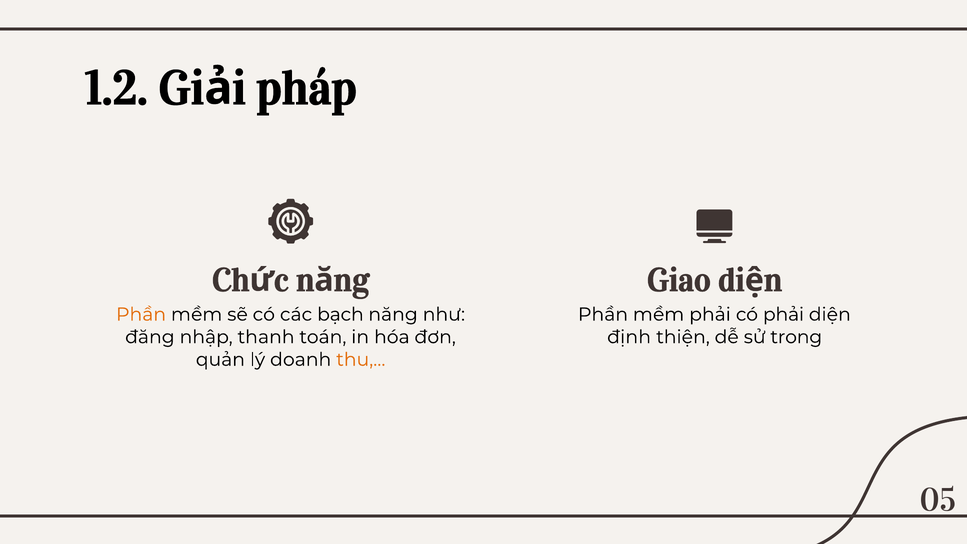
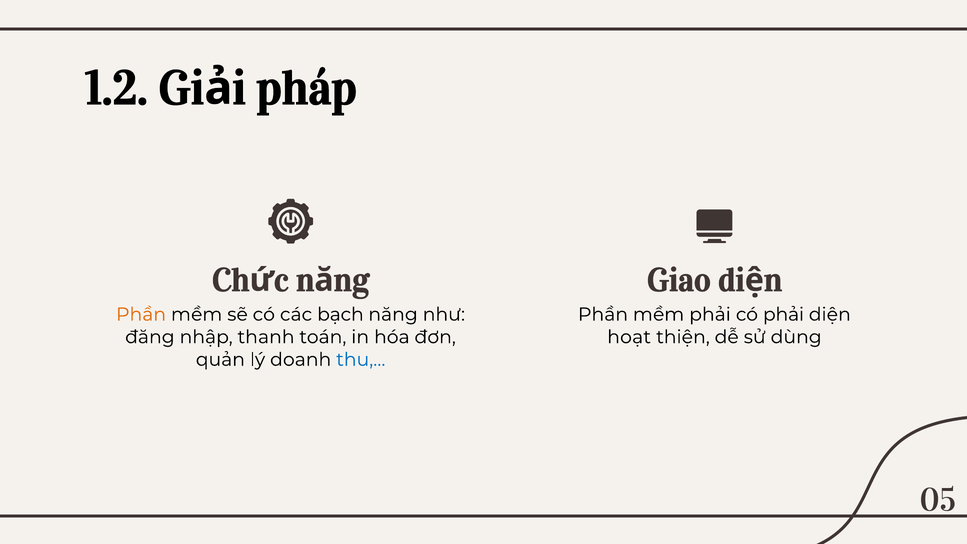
định: định -> hoạt
trong: trong -> dùng
thu,… colour: orange -> blue
